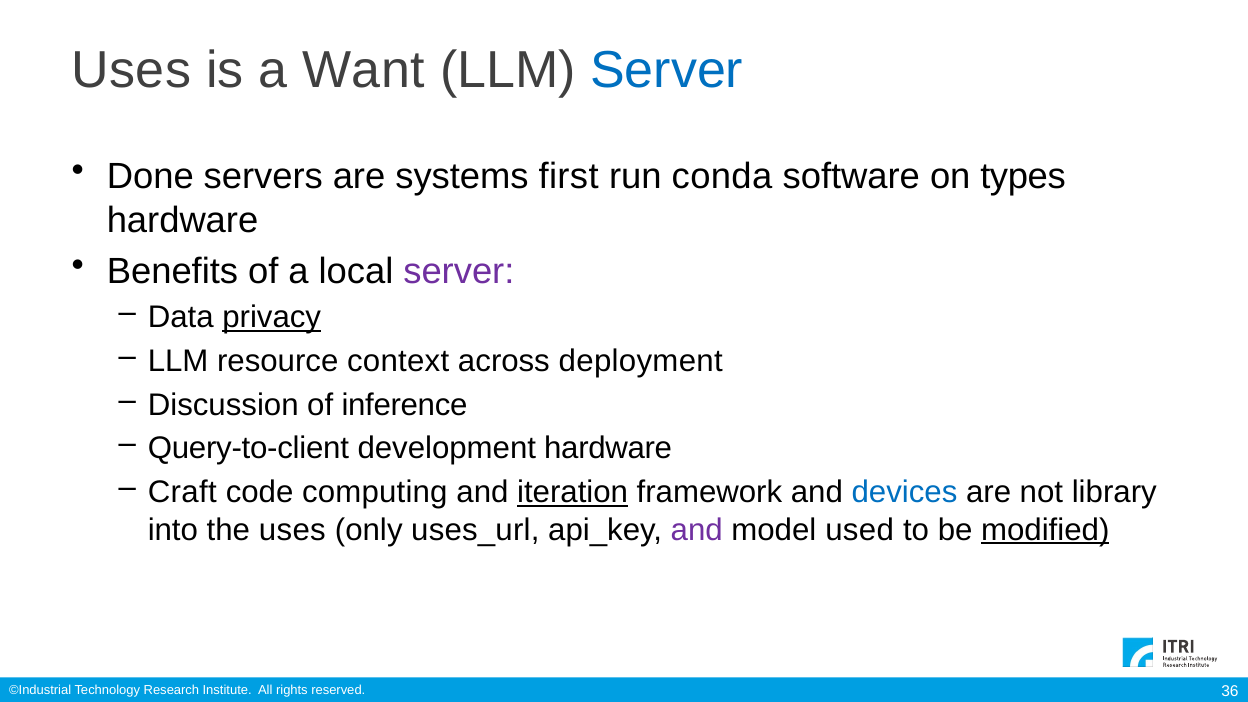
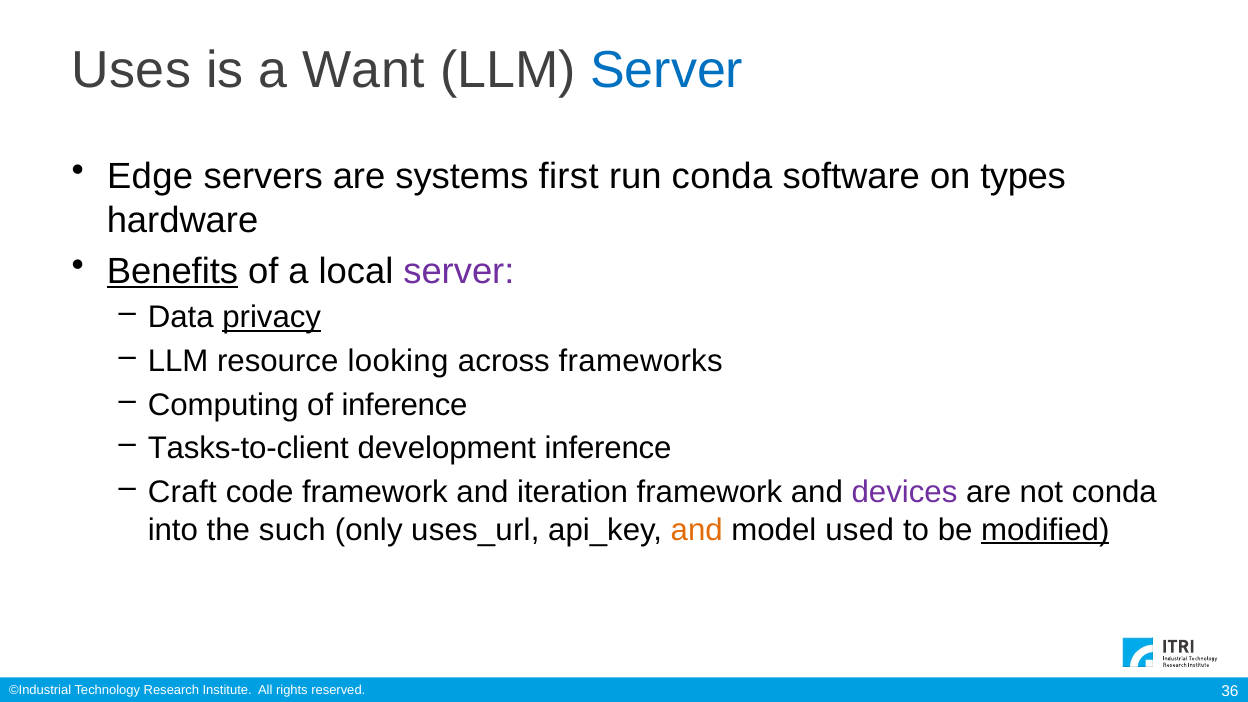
Done: Done -> Edge
Benefits underline: none -> present
context: context -> looking
deployment: deployment -> frameworks
Discussion: Discussion -> Computing
Query-to-client: Query-to-client -> Tasks-to-client
development hardware: hardware -> inference
code computing: computing -> framework
iteration underline: present -> none
devices colour: blue -> purple
not library: library -> conda
the uses: uses -> such
and at (697, 530) colour: purple -> orange
